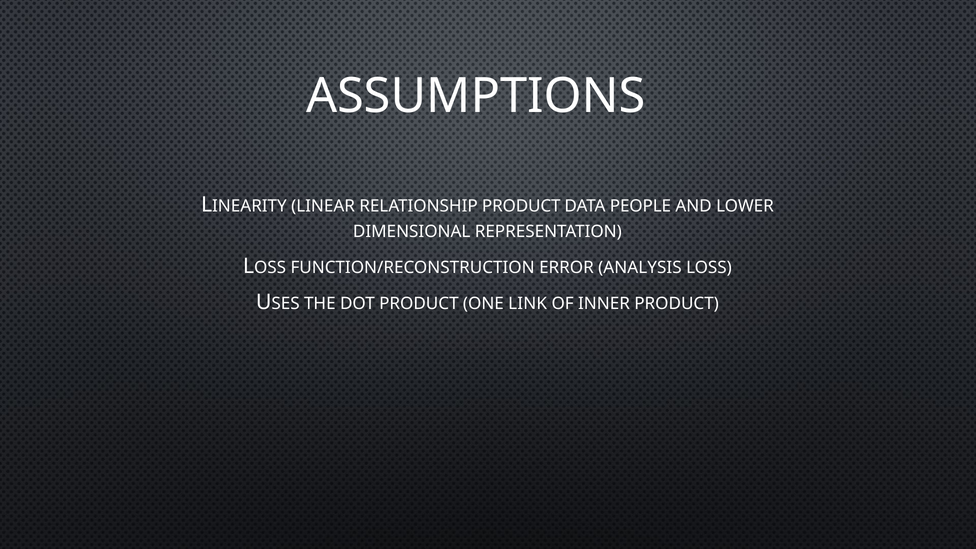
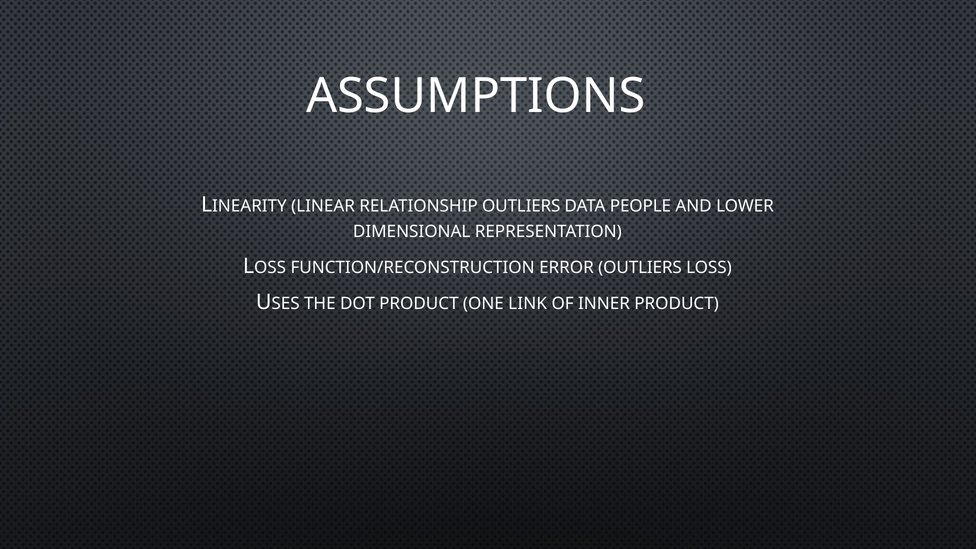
RELATIONSHIP PRODUCT: PRODUCT -> OUTLIERS
ERROR ANALYSIS: ANALYSIS -> OUTLIERS
